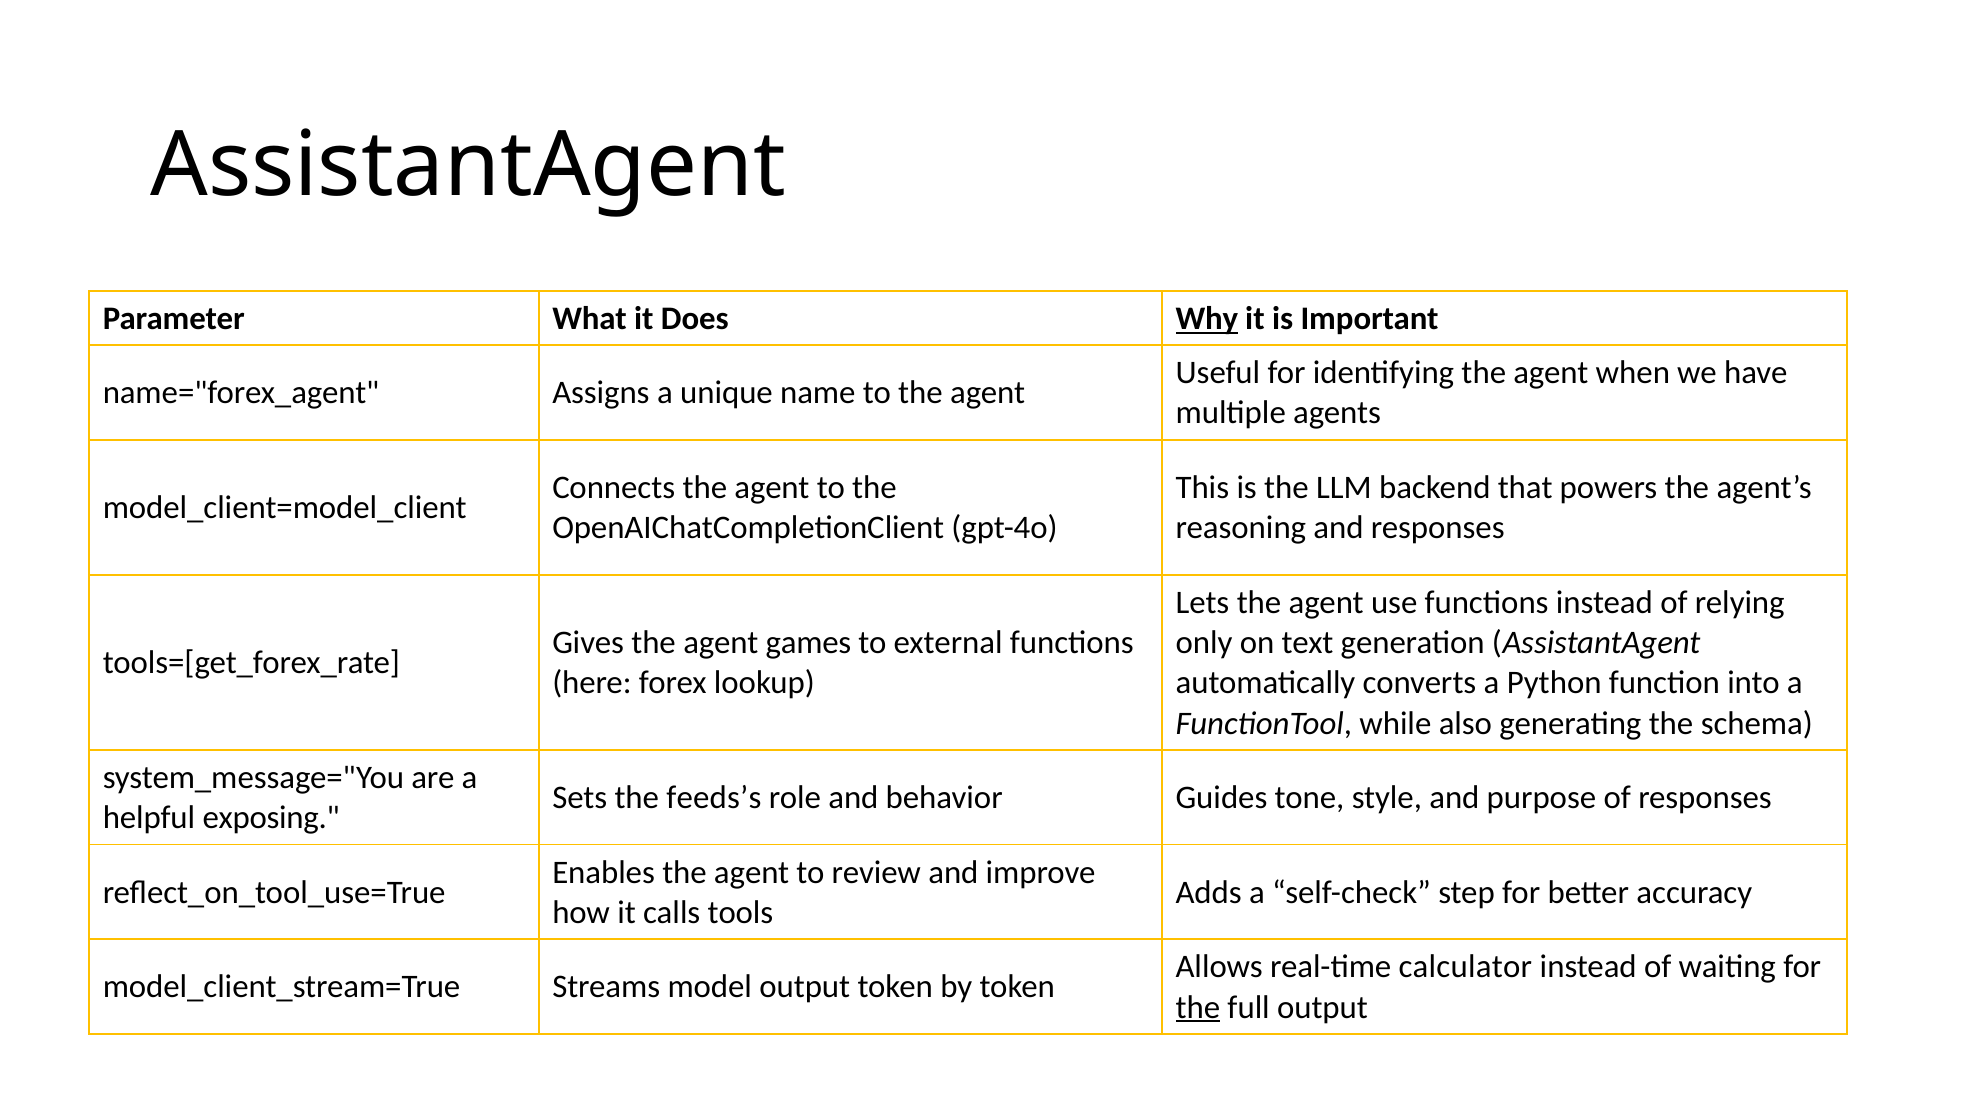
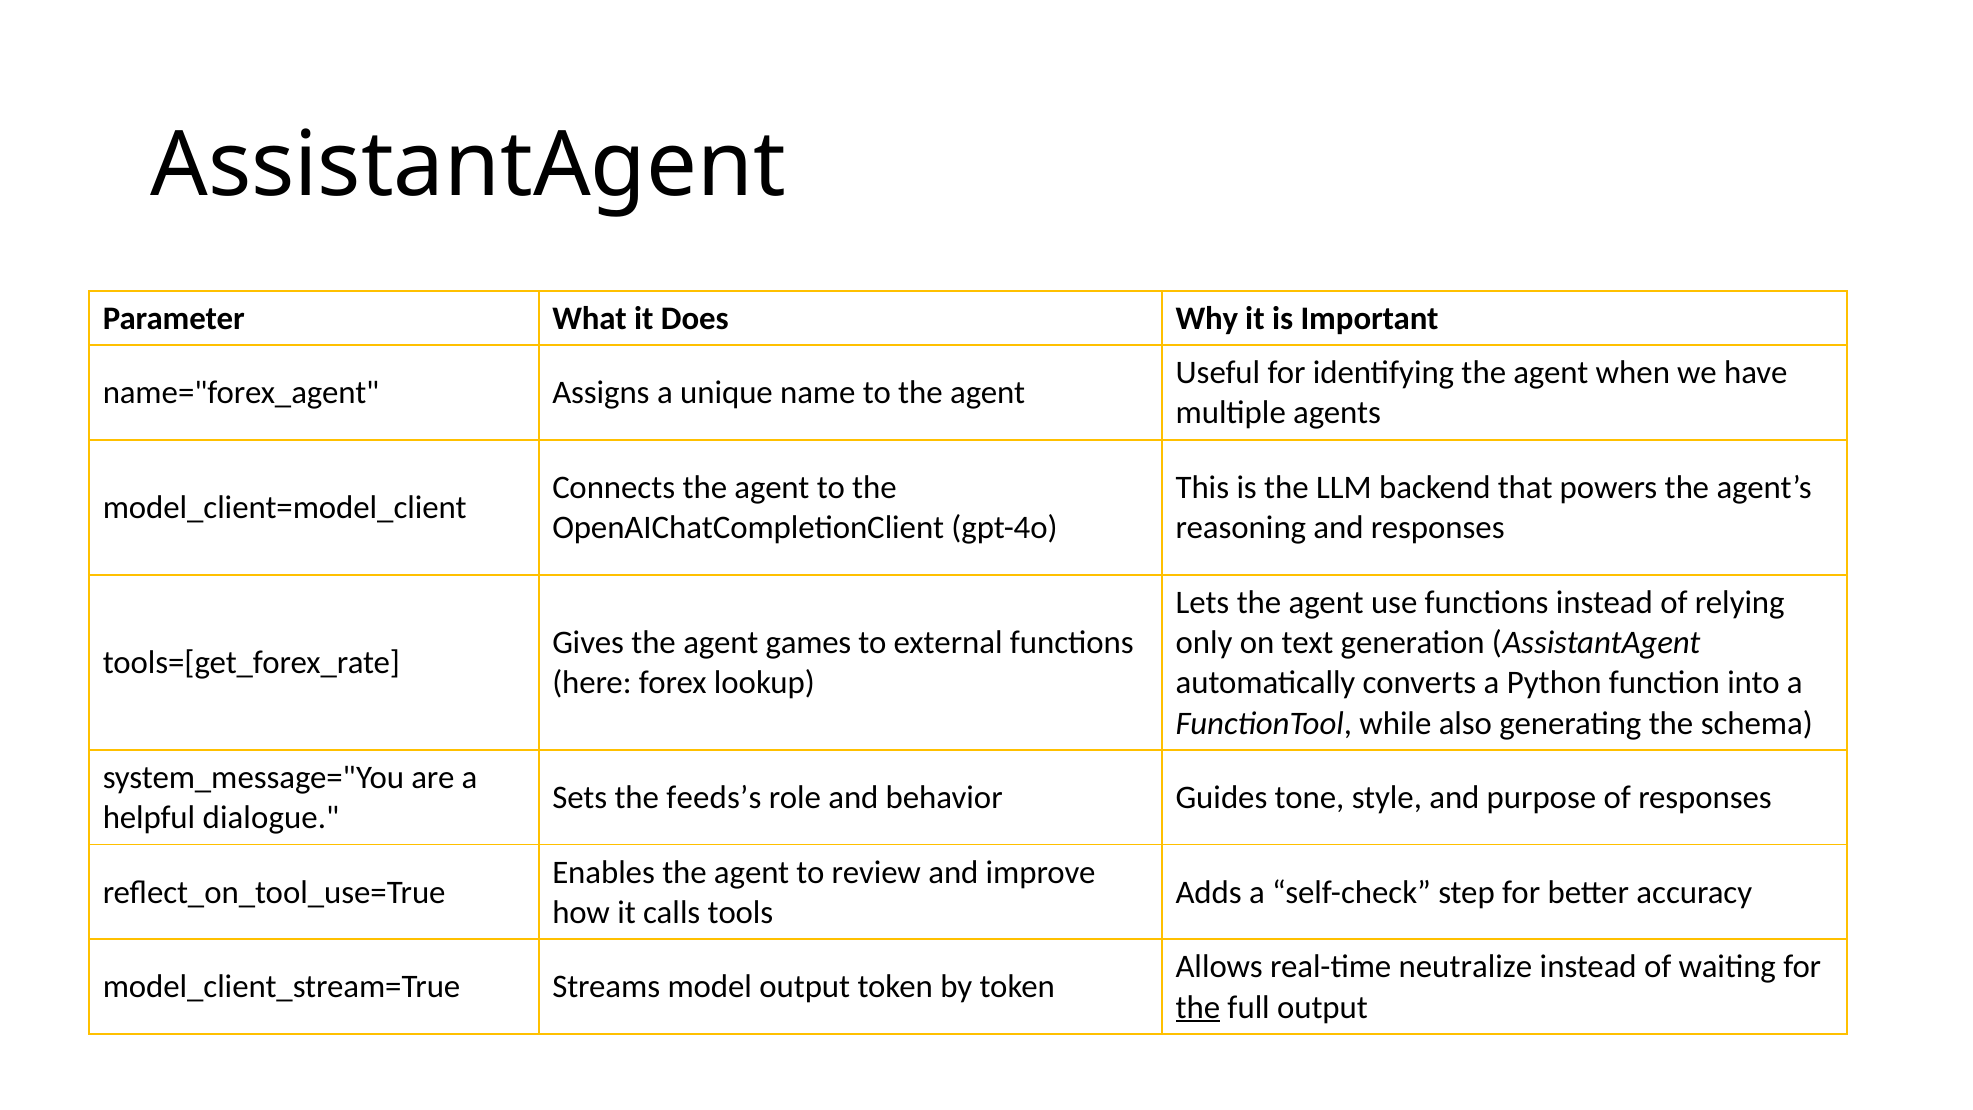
Why underline: present -> none
exposing: exposing -> dialogue
calculator: calculator -> neutralize
